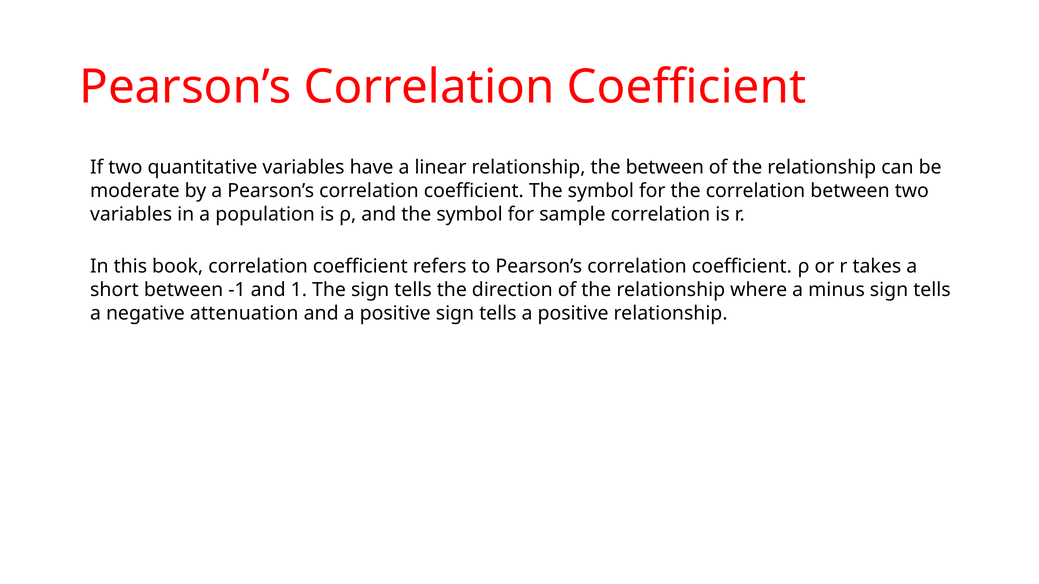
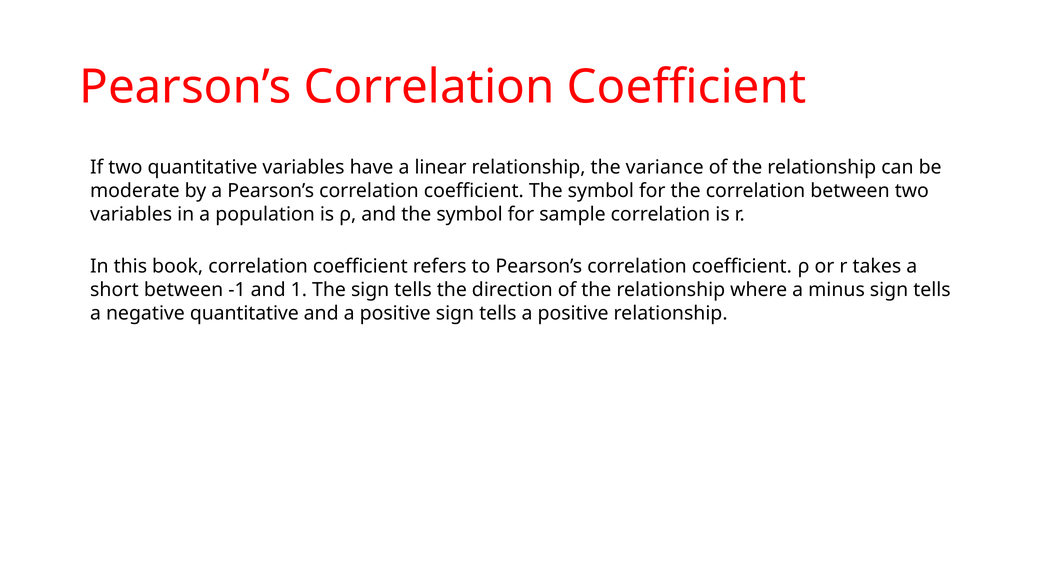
the between: between -> variance
negative attenuation: attenuation -> quantitative
